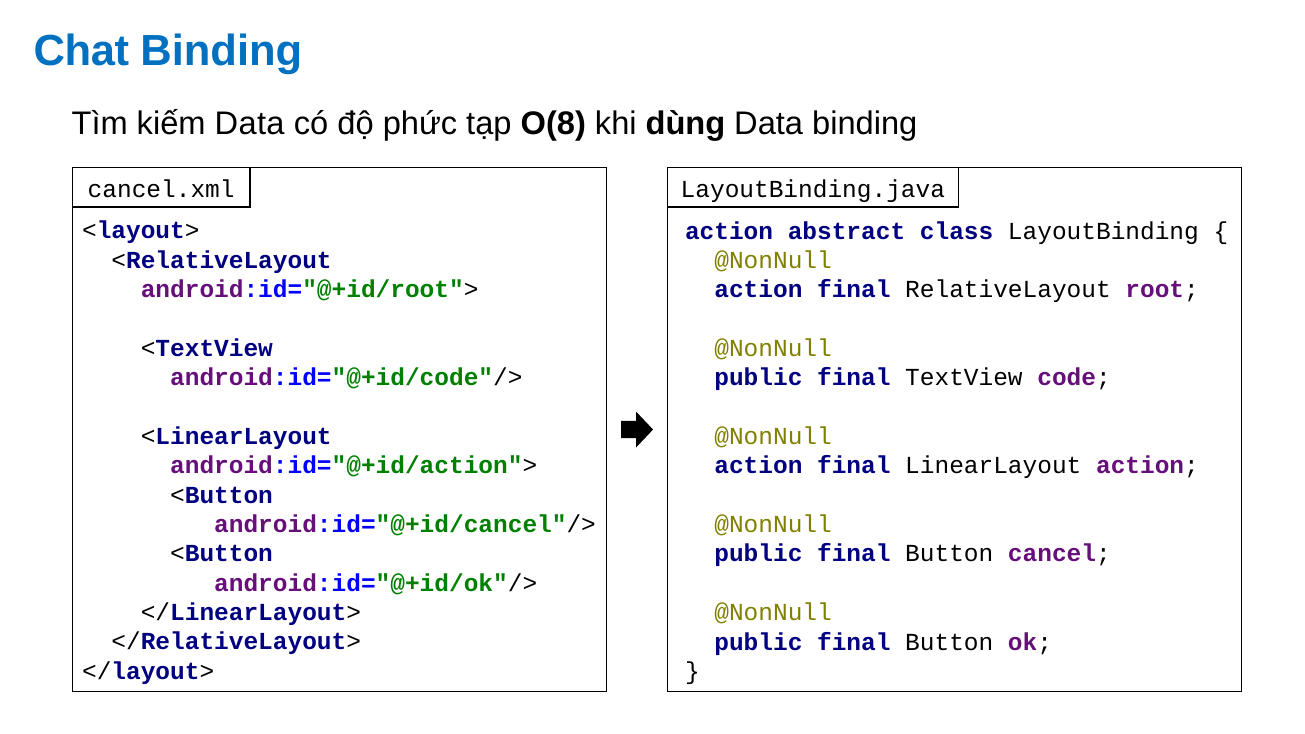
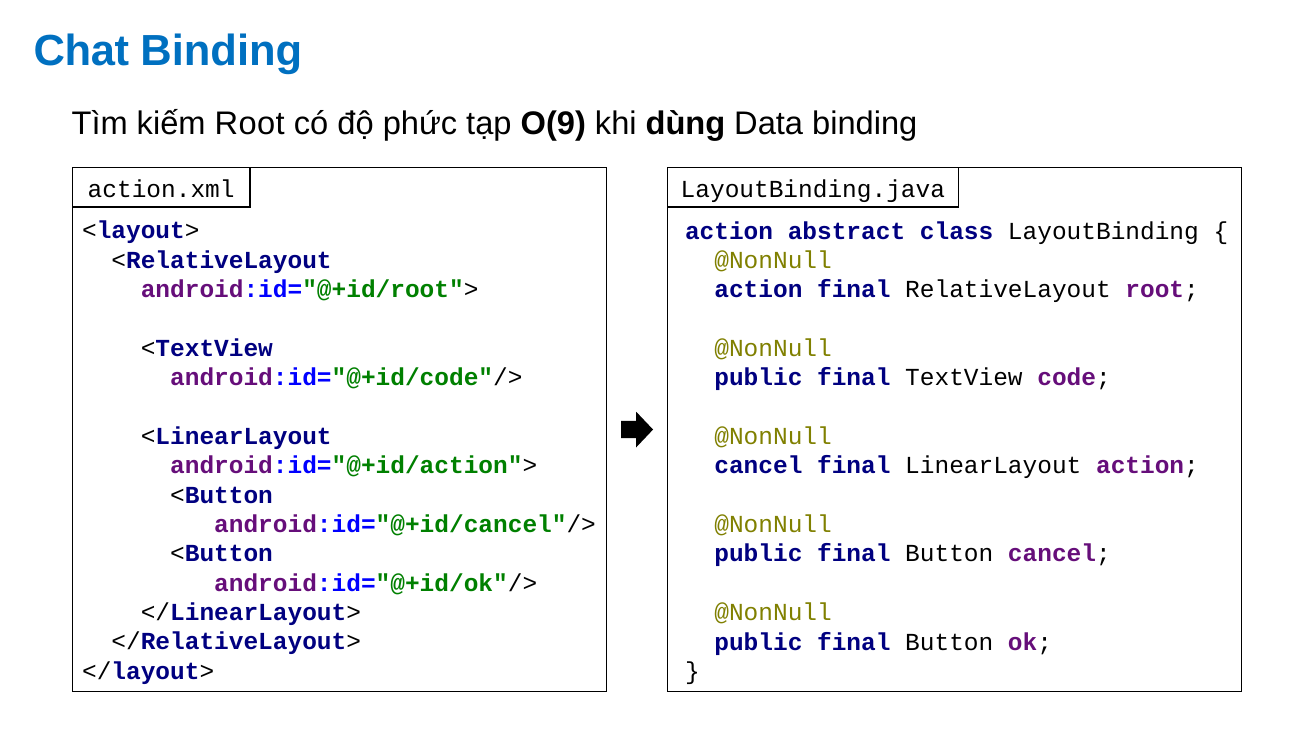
kiếm Data: Data -> Root
O(8: O(8 -> O(9
cancel.xml: cancel.xml -> action.xml
action at (758, 466): action -> cancel
